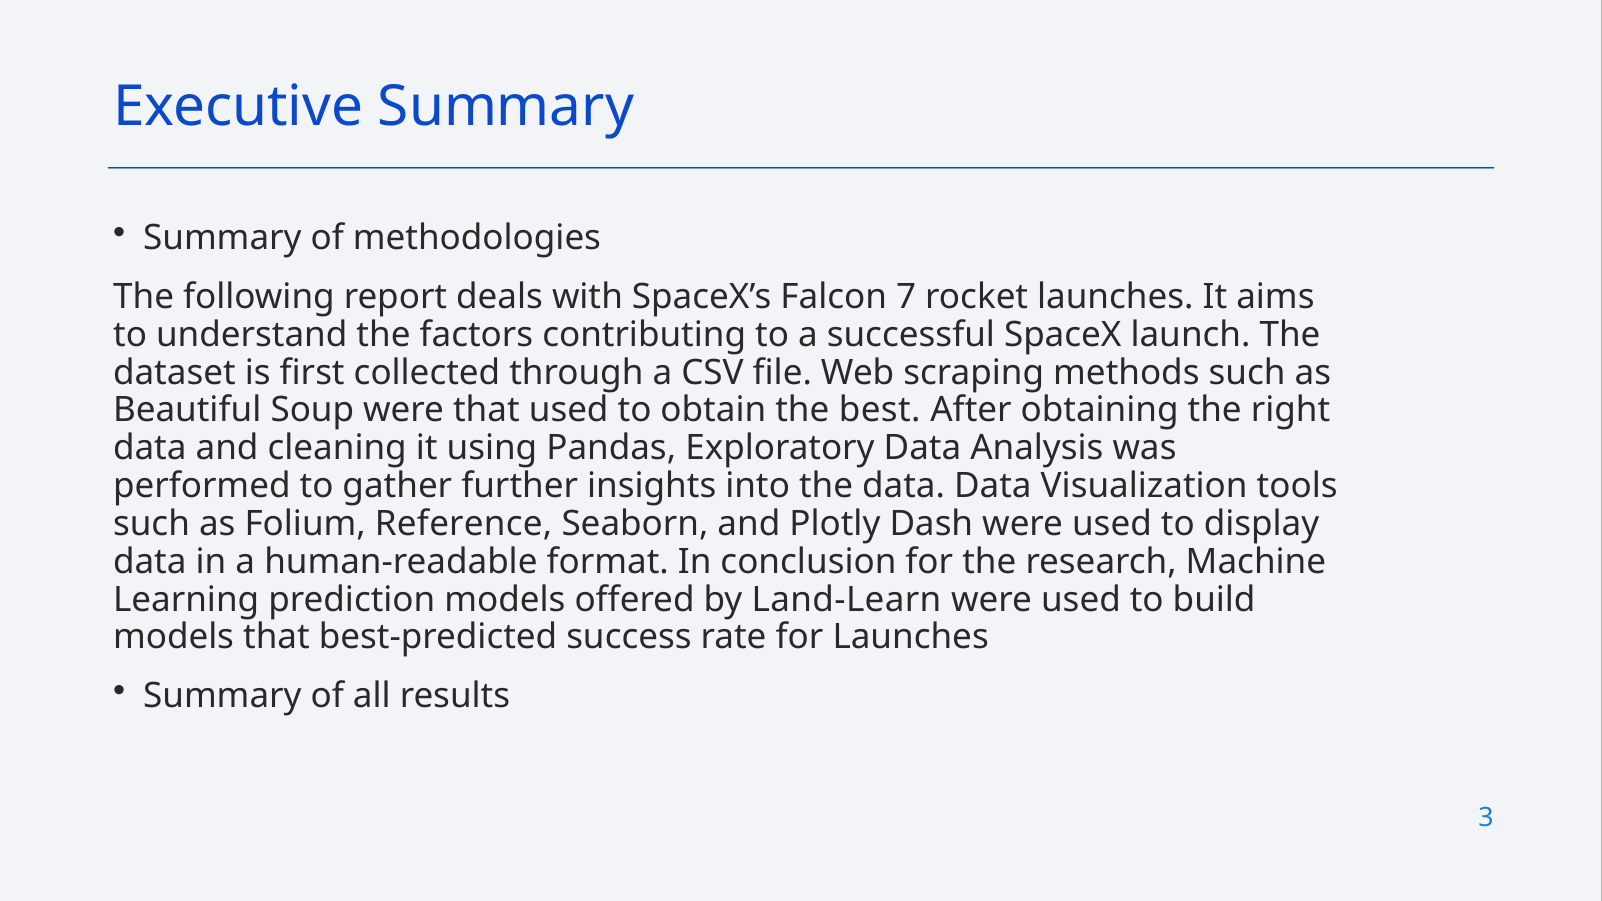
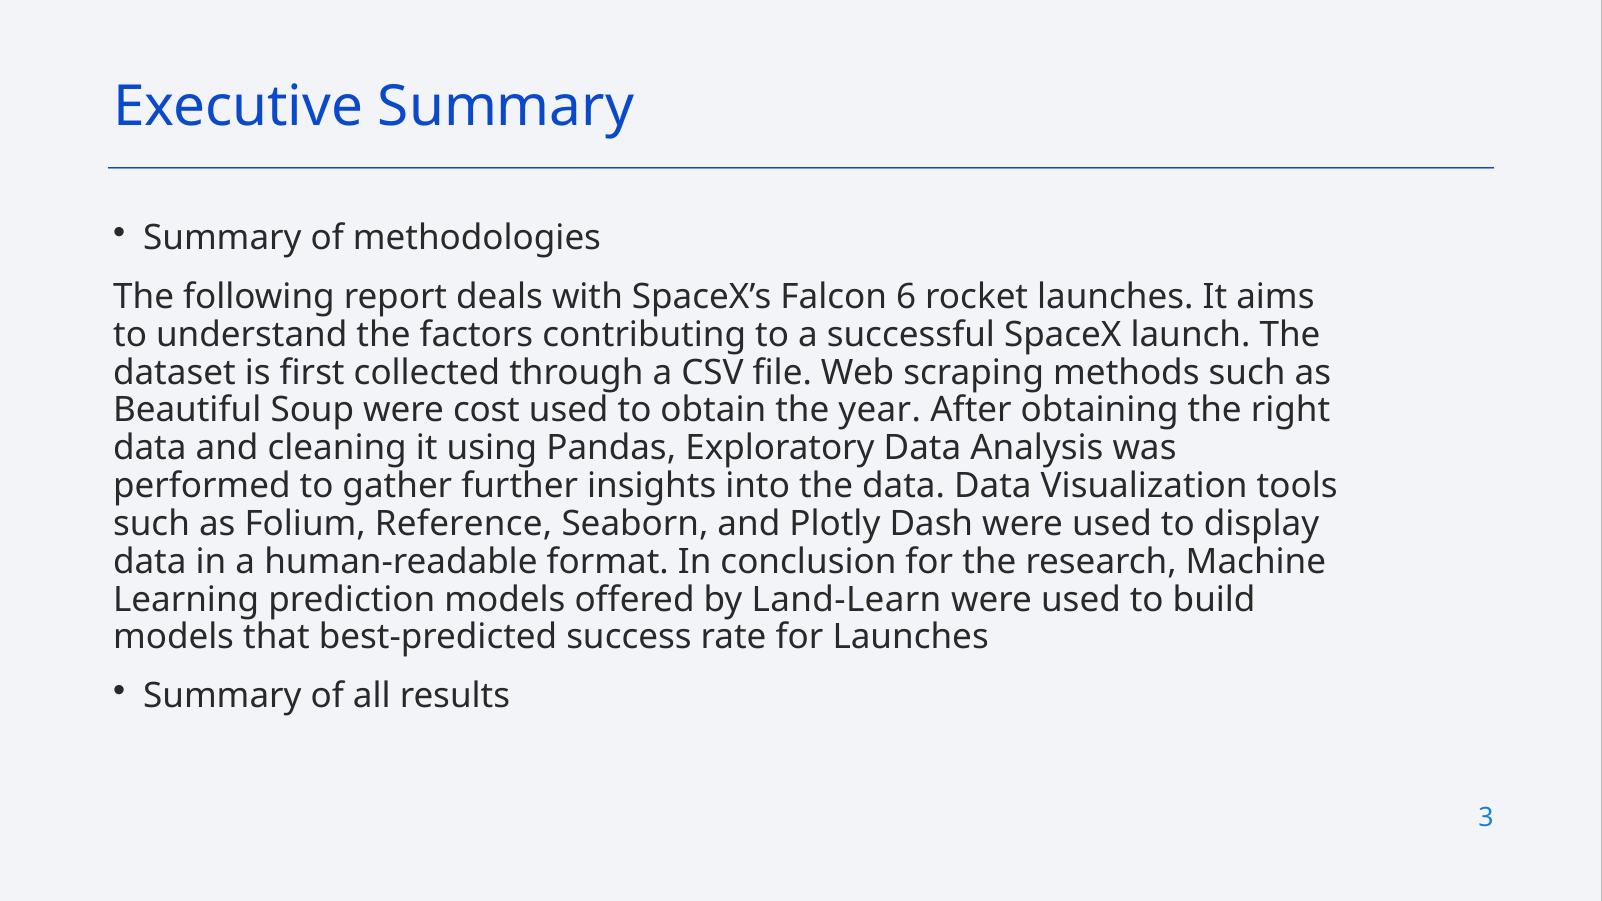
7: 7 -> 6
were that: that -> cost
best: best -> year
